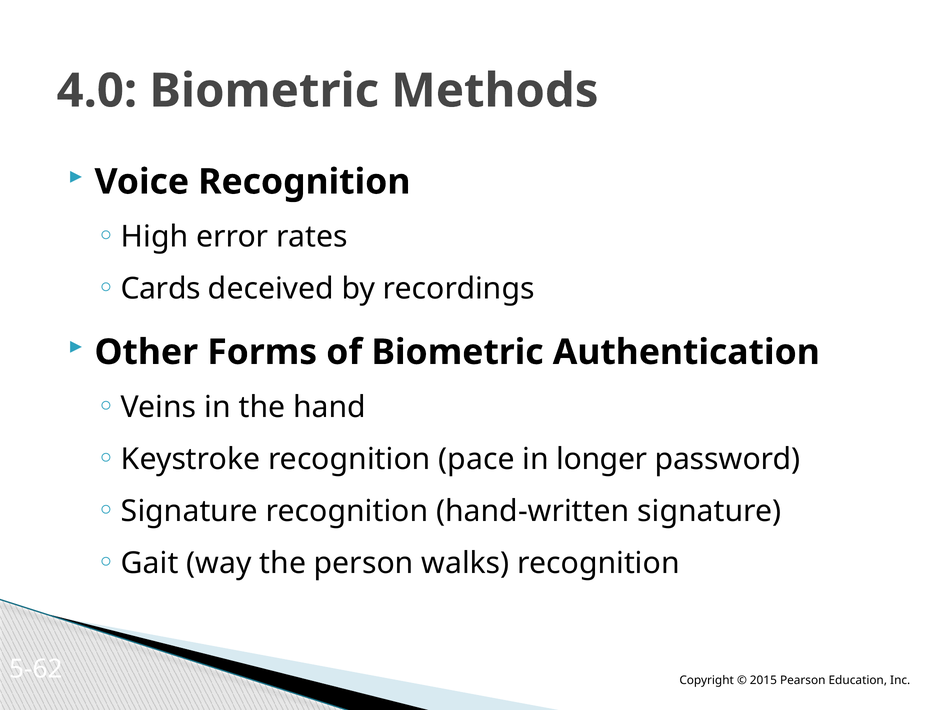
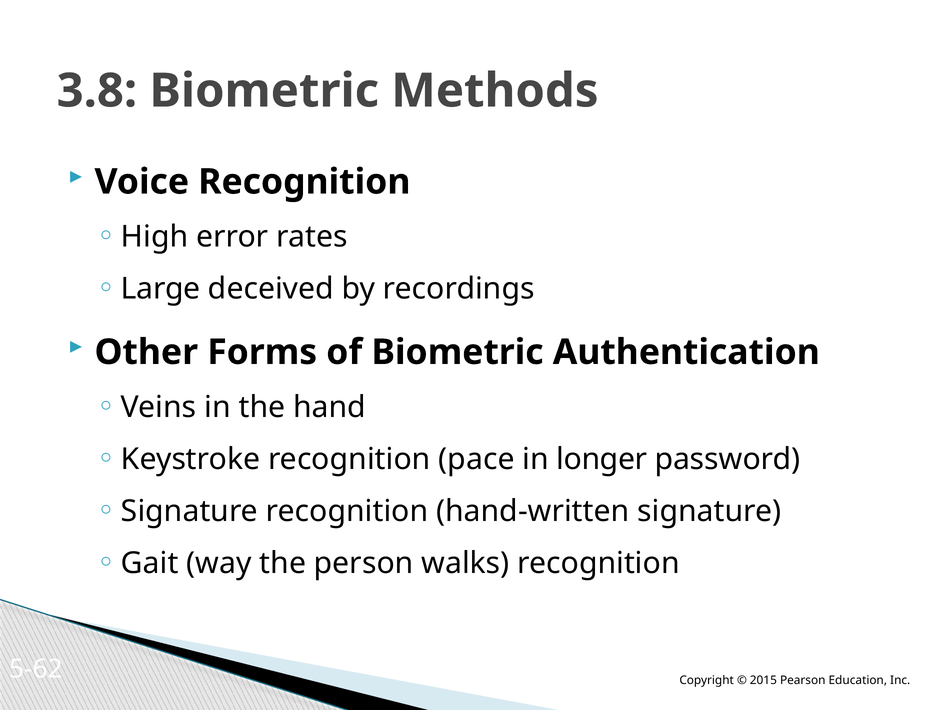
4.0: 4.0 -> 3.8
Cards: Cards -> Large
